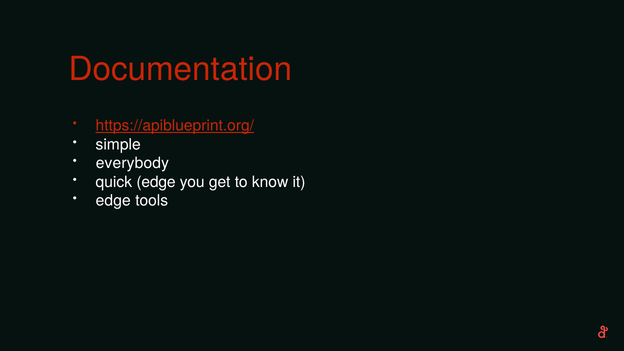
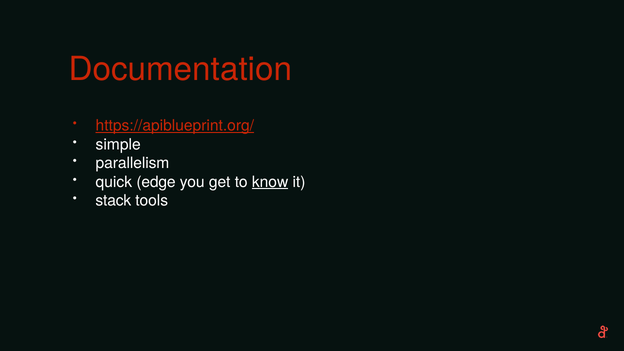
everybody: everybody -> parallelism
know underline: none -> present
edge at (113, 201): edge -> stack
